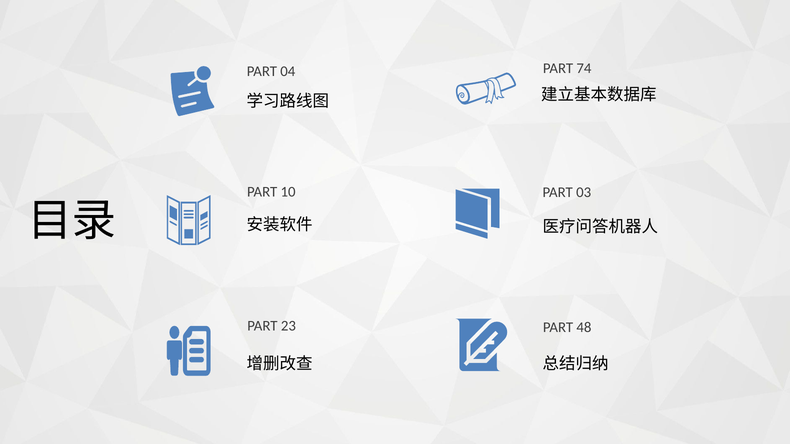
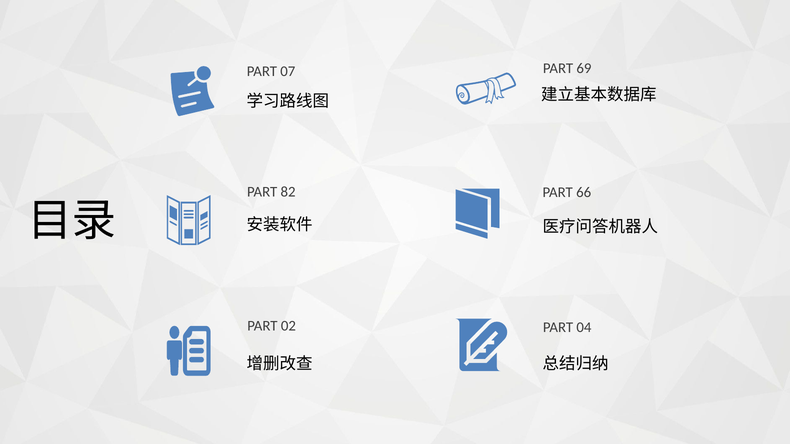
74: 74 -> 69
04: 04 -> 07
10: 10 -> 82
03: 03 -> 66
23: 23 -> 02
48: 48 -> 04
